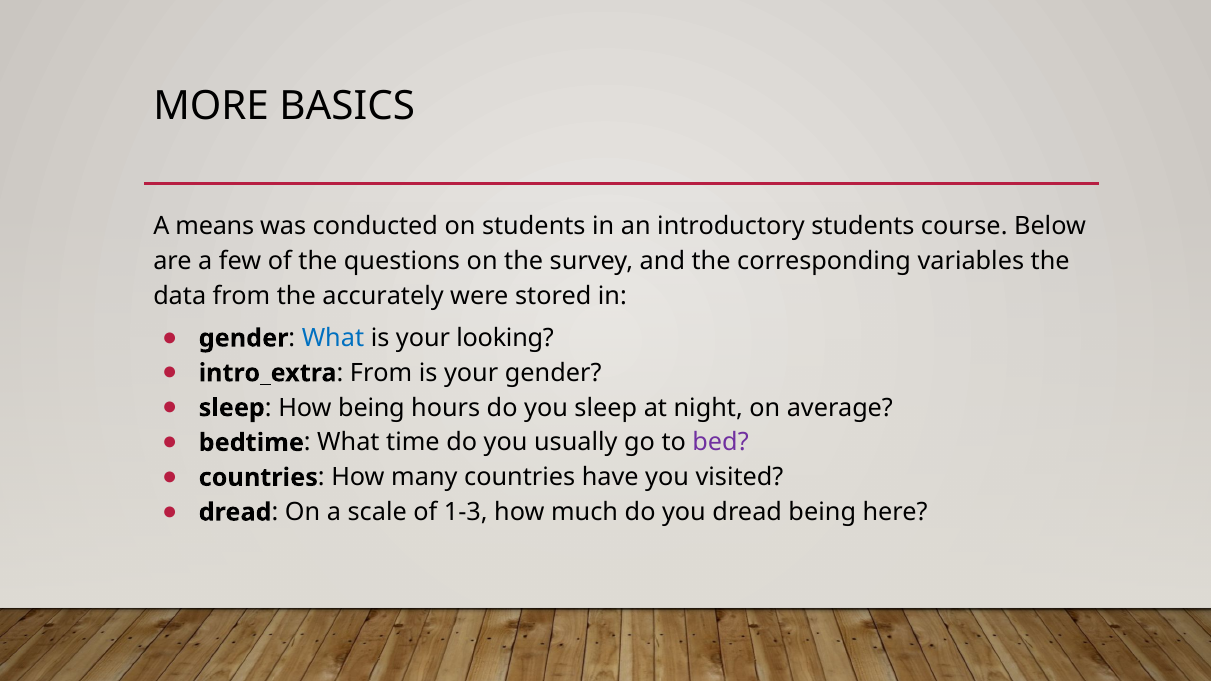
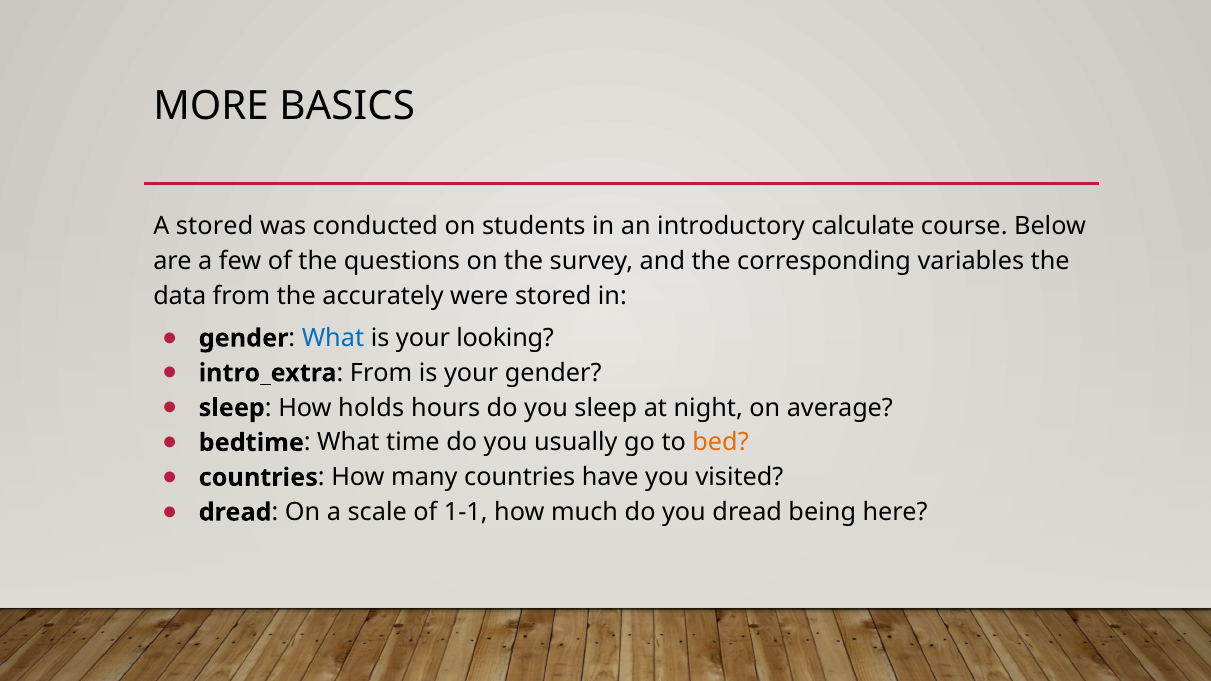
A means: means -> stored
introductory students: students -> calculate
How being: being -> holds
bed colour: purple -> orange
1-3: 1-3 -> 1-1
